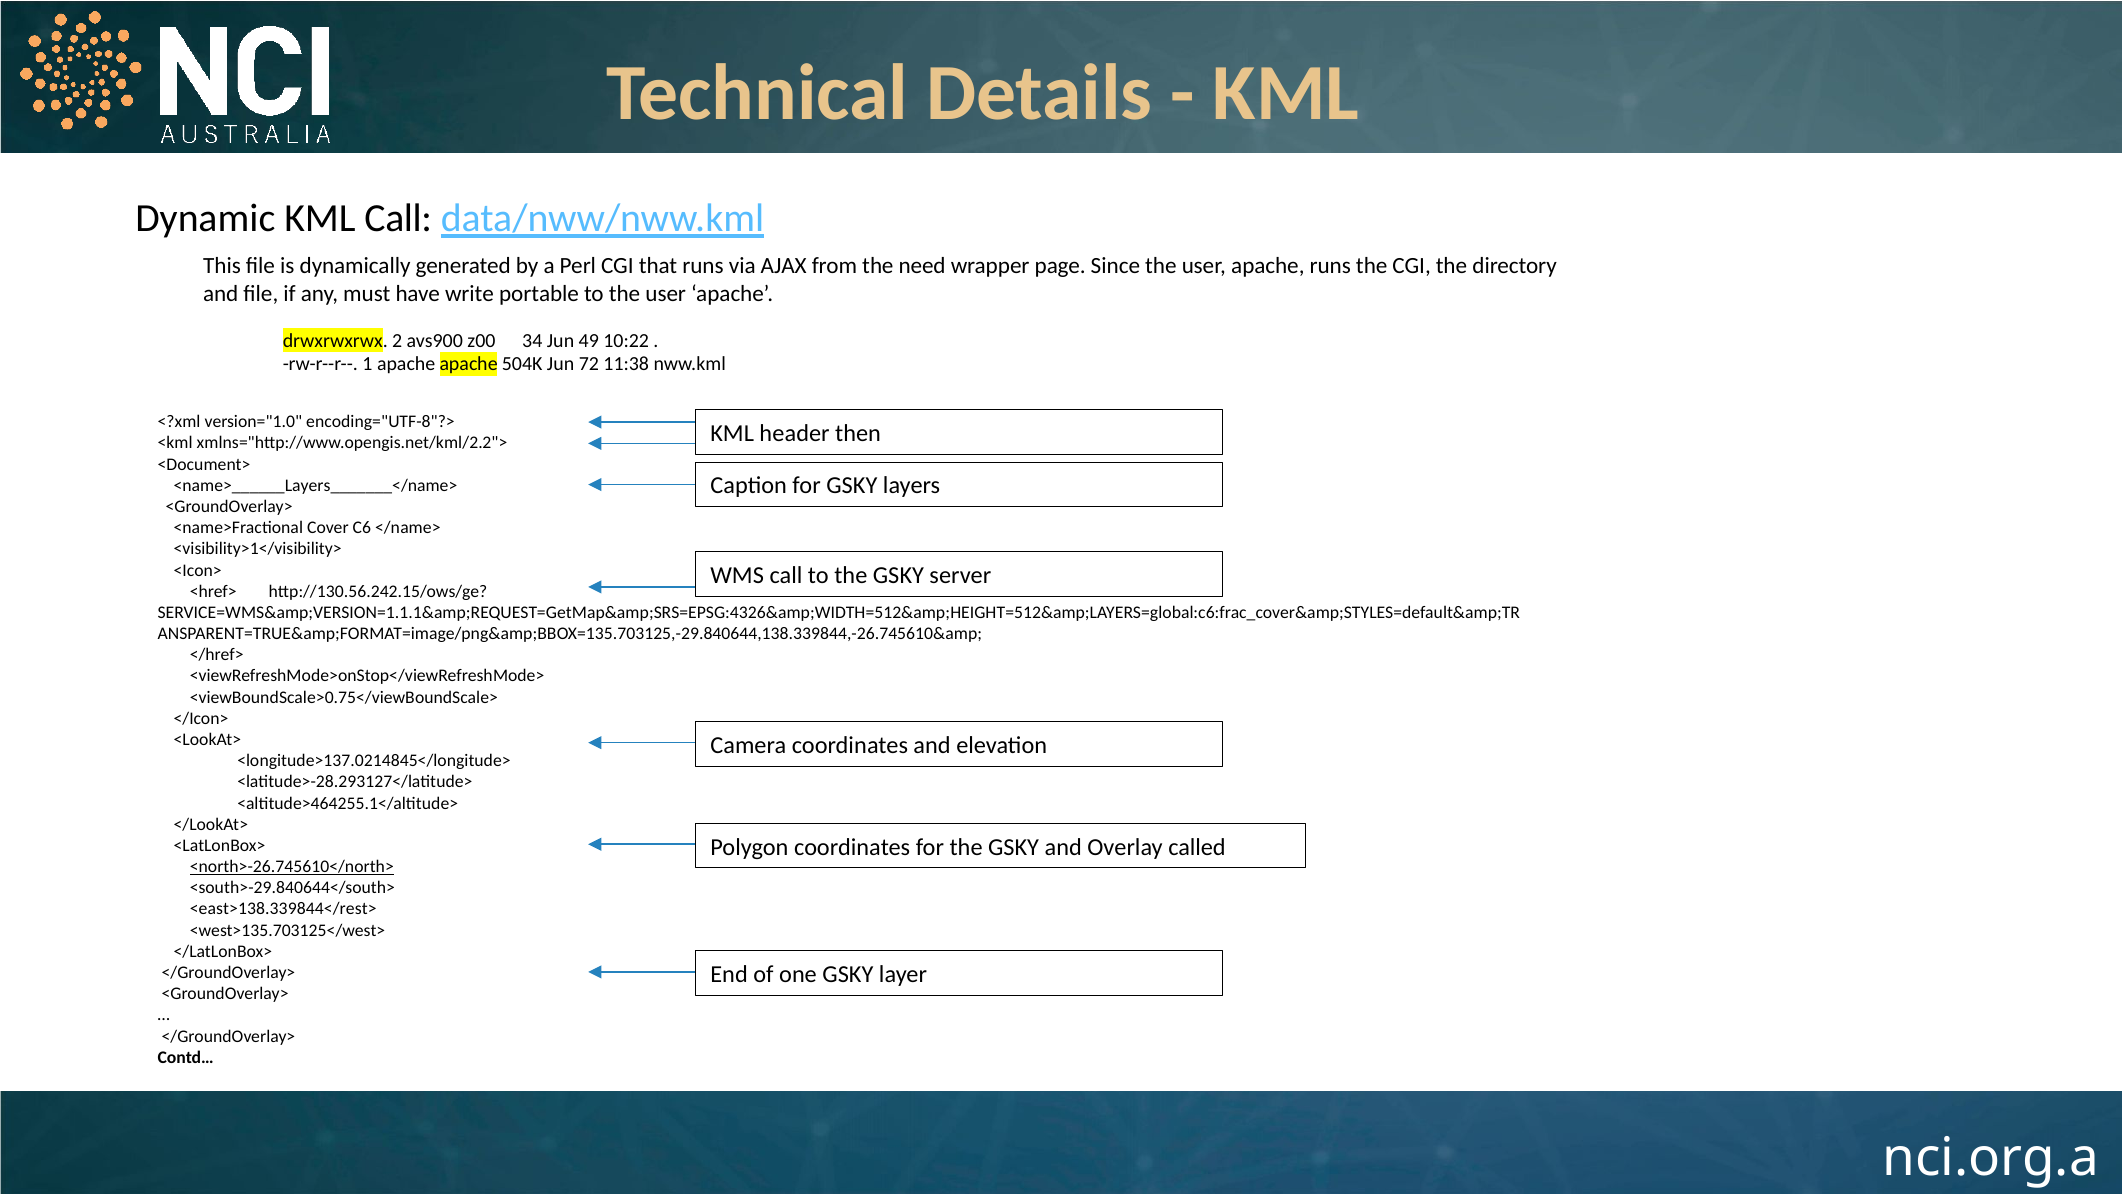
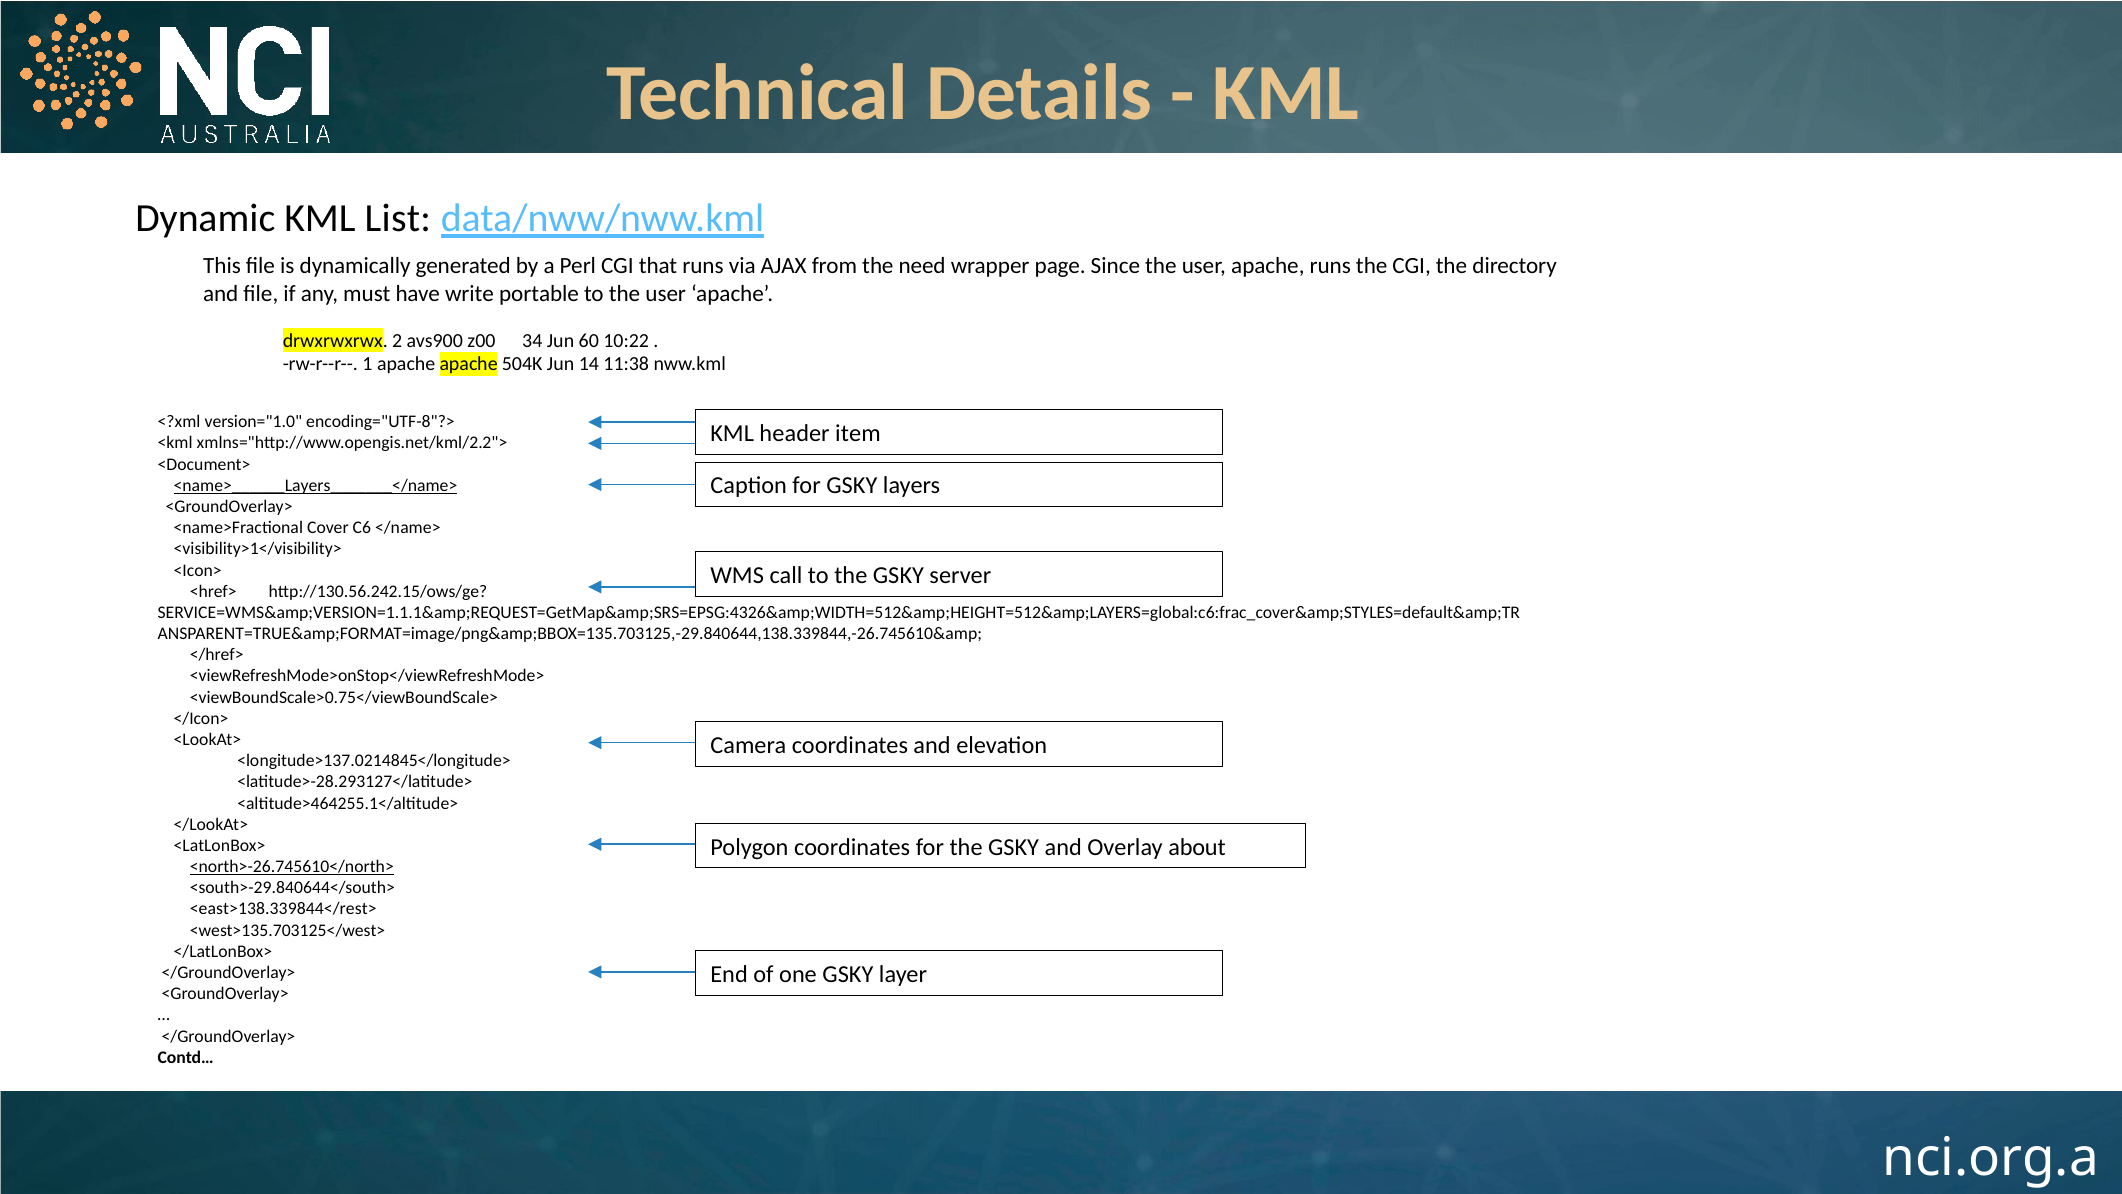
KML Call: Call -> List
49: 49 -> 60
72: 72 -> 14
then: then -> item
<name>______Layers_______</name> underline: none -> present
called: called -> about
